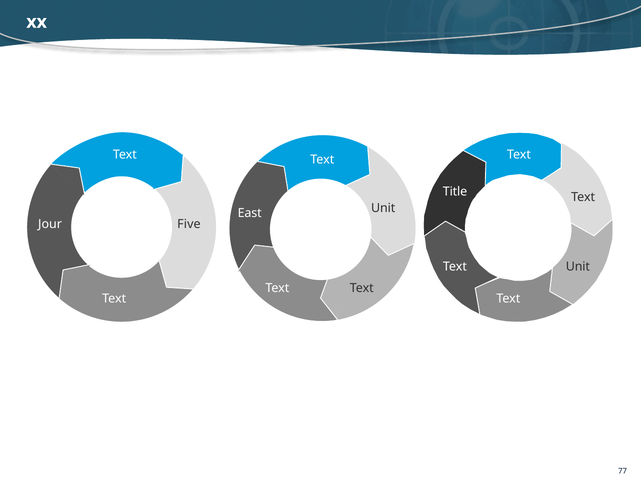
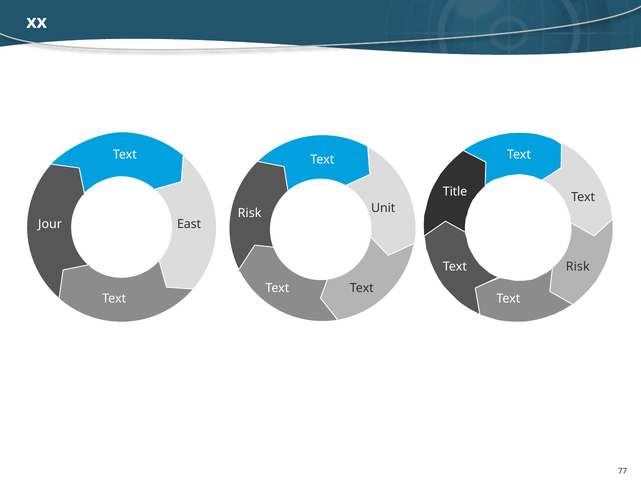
East at (250, 213): East -> Risk
Five: Five -> East
Unit at (578, 267): Unit -> Risk
